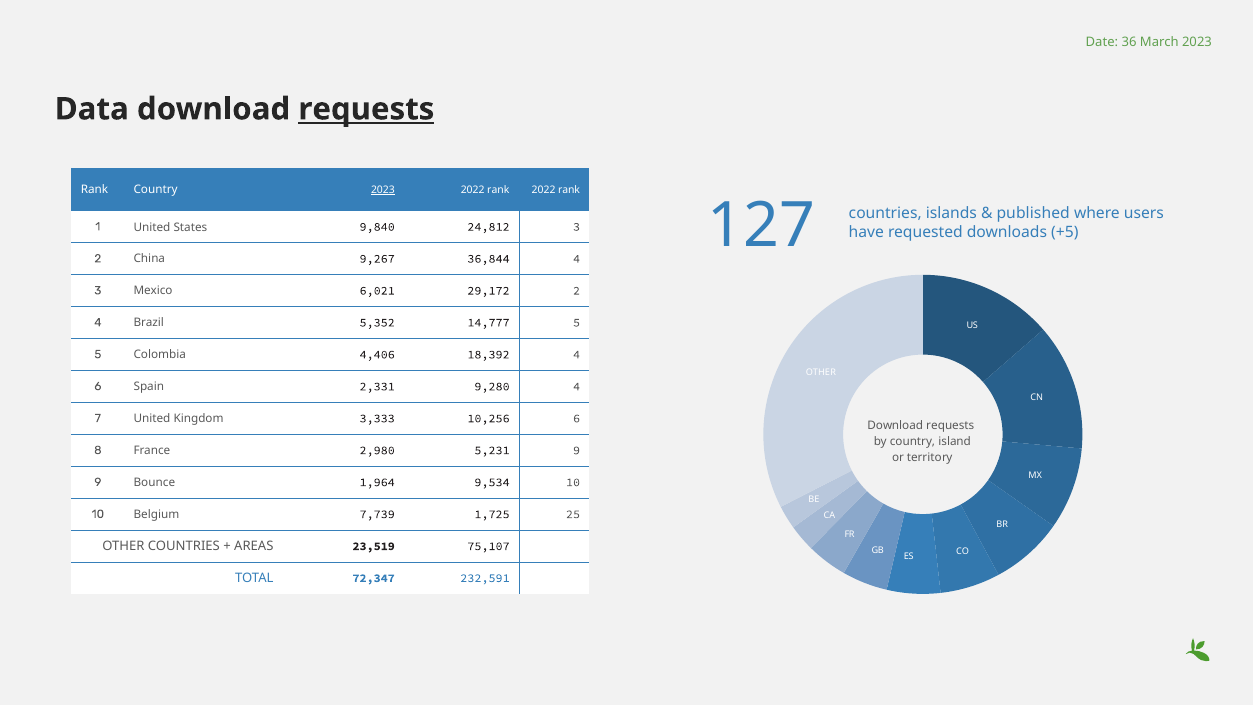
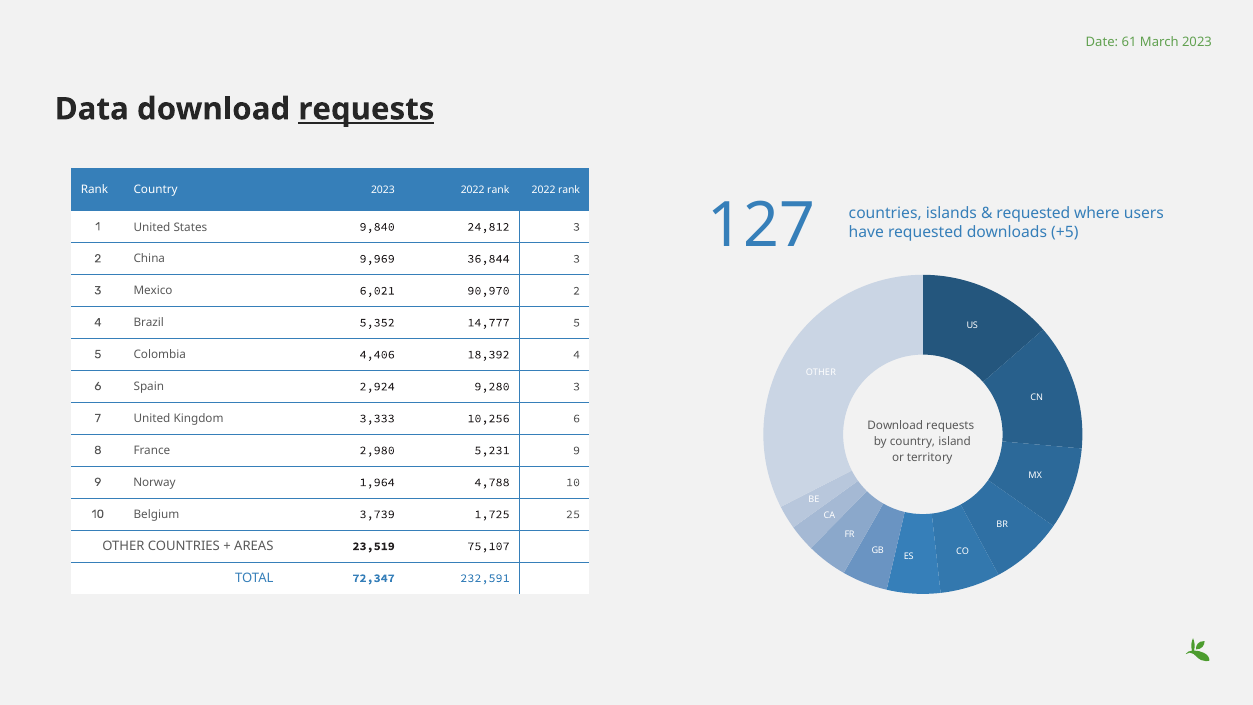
36: 36 -> 61
2023 at (383, 190) underline: present -> none
published at (1033, 213): published -> requested
9,267: 9,267 -> 9,969
36,844 4: 4 -> 3
29,172: 29,172 -> 90,970
2,331: 2,331 -> 2,924
9,280 4: 4 -> 3
Bounce: Bounce -> Norway
9,534: 9,534 -> 4,788
7,739: 7,739 -> 3,739
